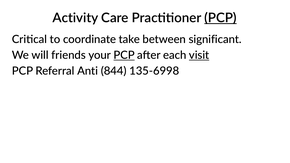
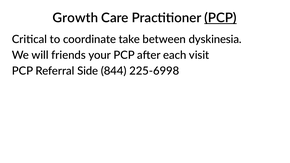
Activity: Activity -> Growth
significant: significant -> dyskinesia
PCP at (124, 55) underline: present -> none
visit underline: present -> none
Anti: Anti -> Side
135-6998: 135-6998 -> 225-6998
